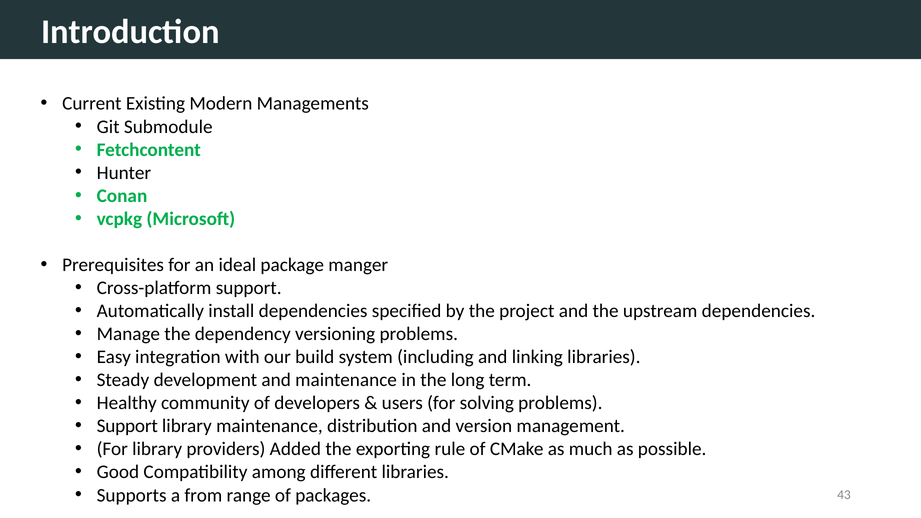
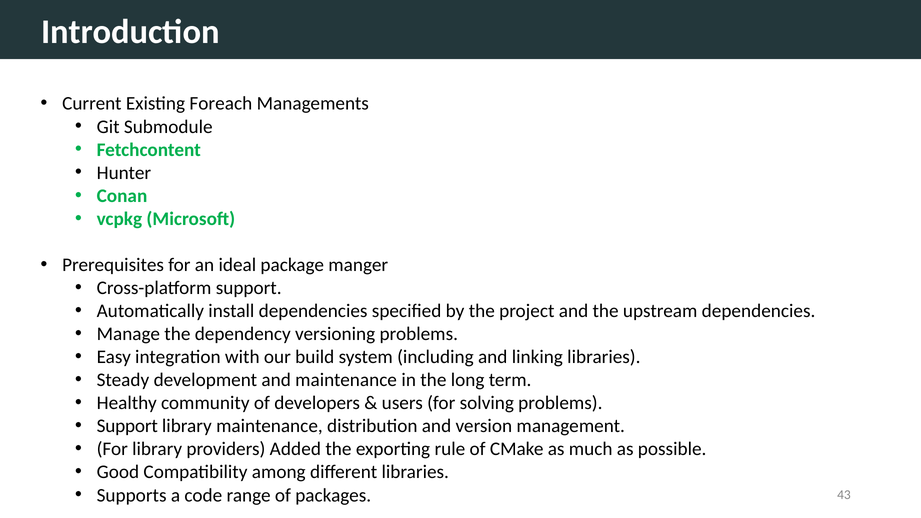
Modern: Modern -> Foreach
from: from -> code
